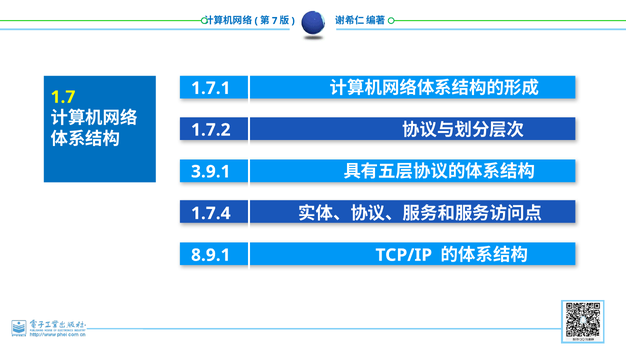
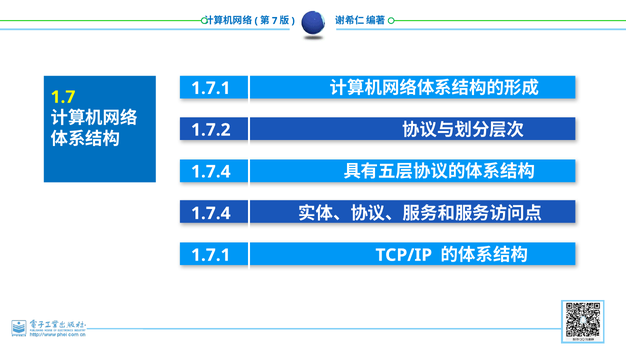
3.9.1 at (211, 172): 3.9.1 -> 1.7.4
8.9.1 at (211, 255): 8.9.1 -> 1.7.1
